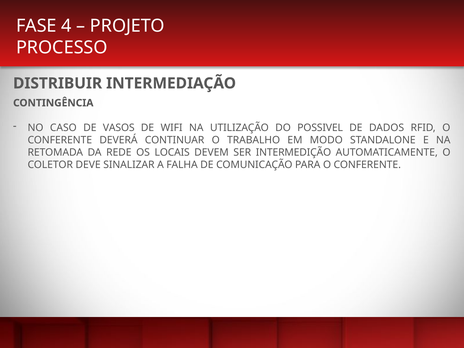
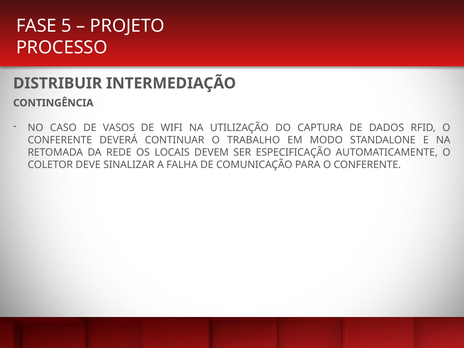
4: 4 -> 5
POSSIVEL: POSSIVEL -> CAPTURA
INTERMEDIÇÃO: INTERMEDIÇÃO -> ESPECIFICAÇÃO
